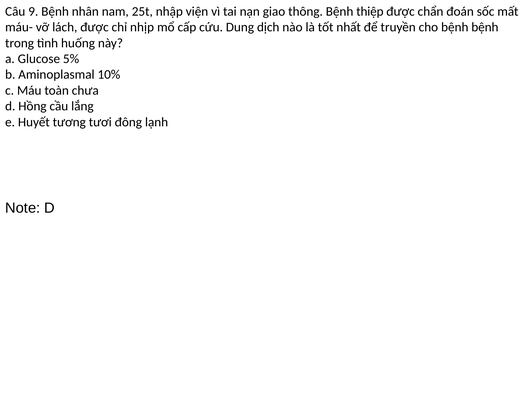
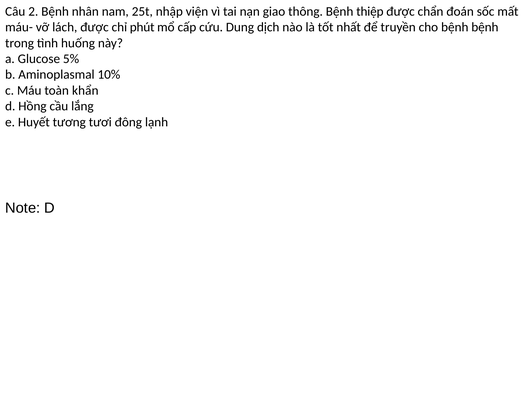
9: 9 -> 2
nhịp: nhịp -> phút
chưa: chưa -> khẩn
